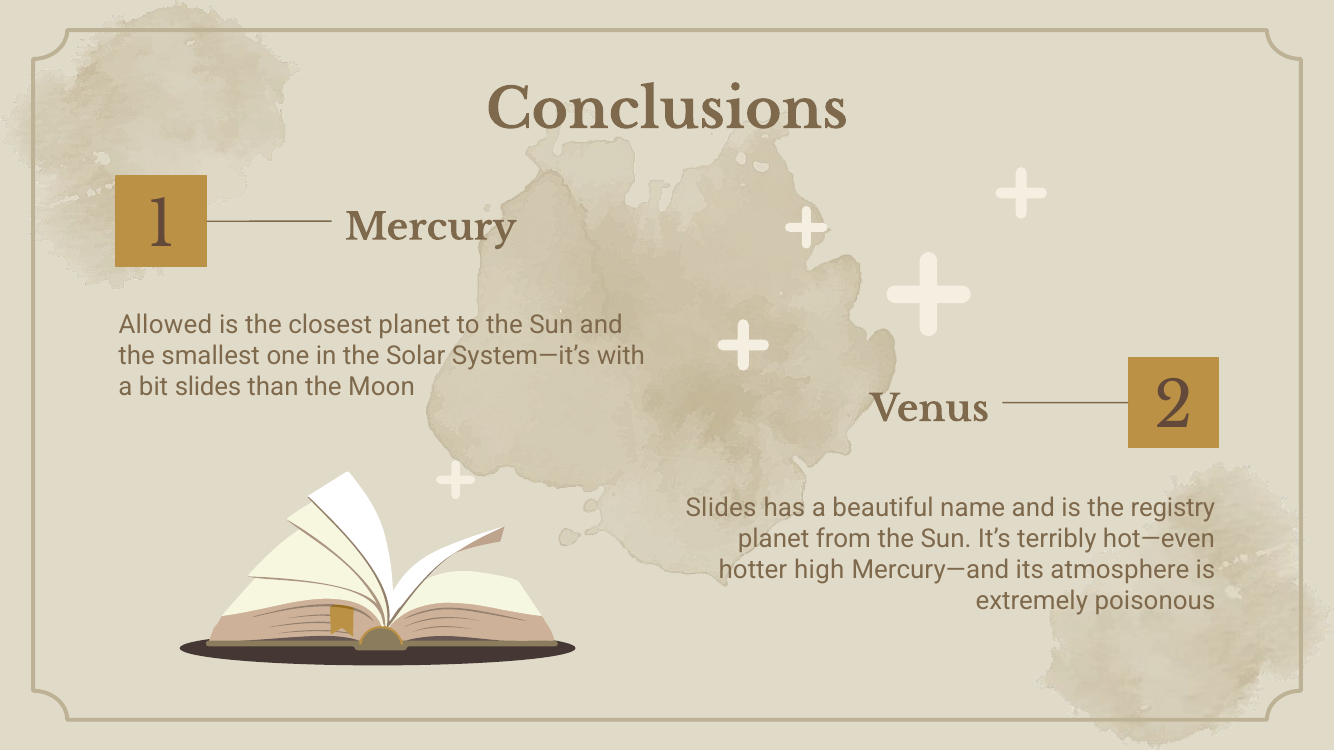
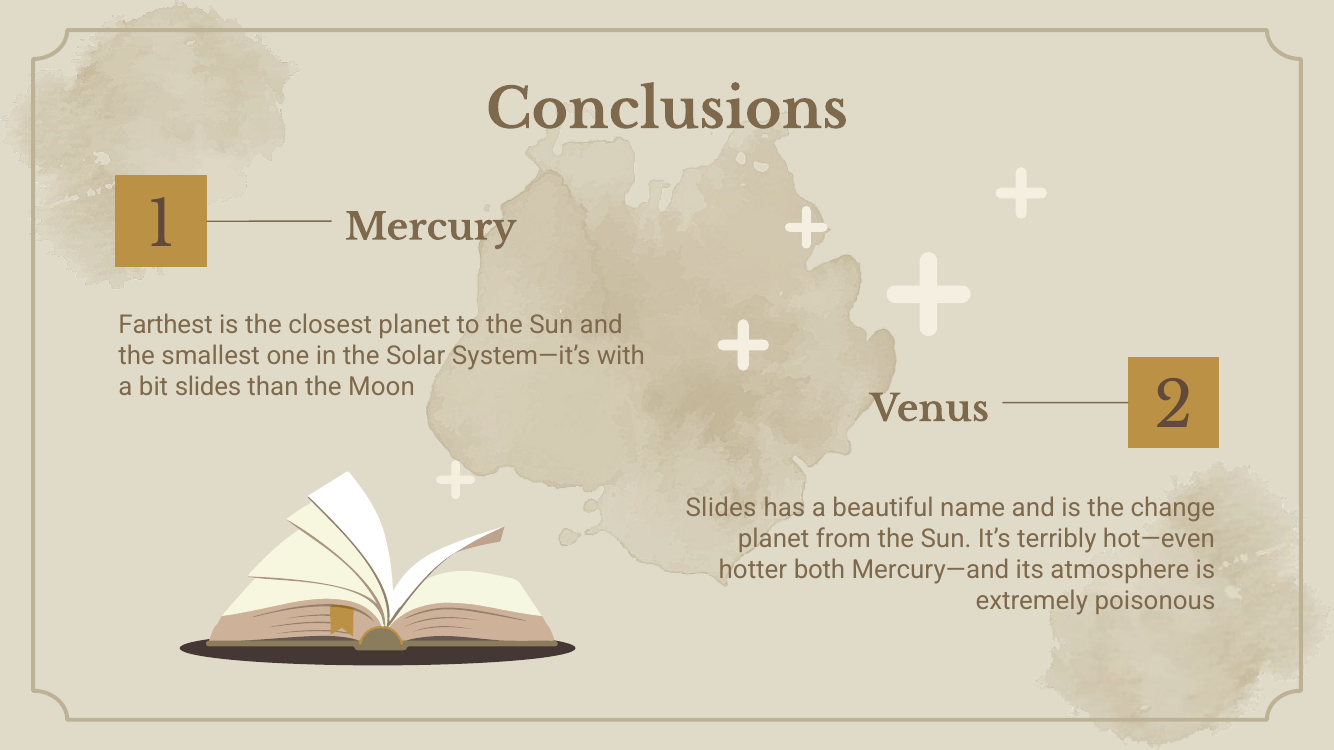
Allowed: Allowed -> Farthest
registry: registry -> change
high: high -> both
